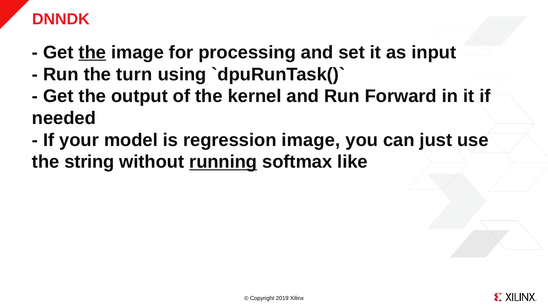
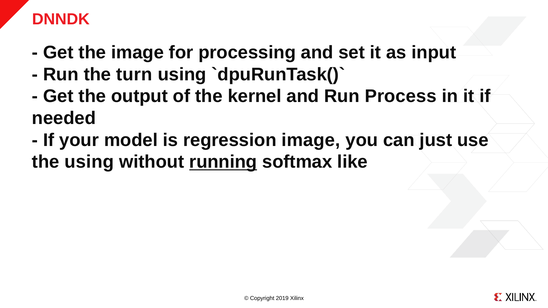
the at (92, 52) underline: present -> none
Forward: Forward -> Process
the string: string -> using
